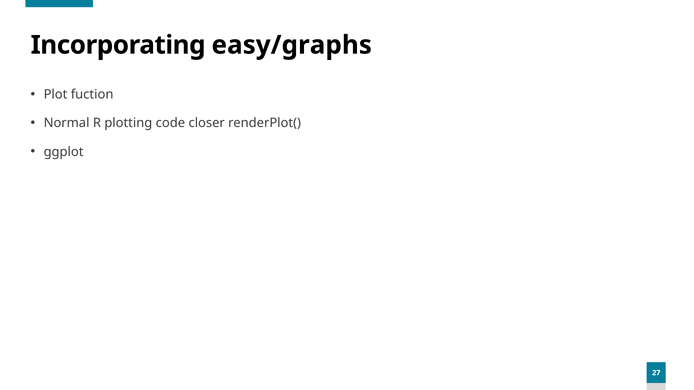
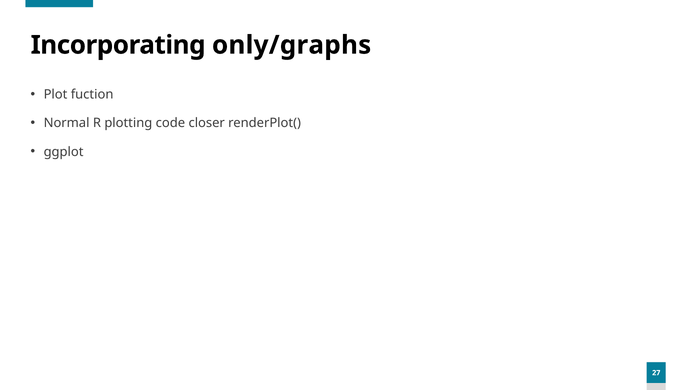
easy/graphs: easy/graphs -> only/graphs
